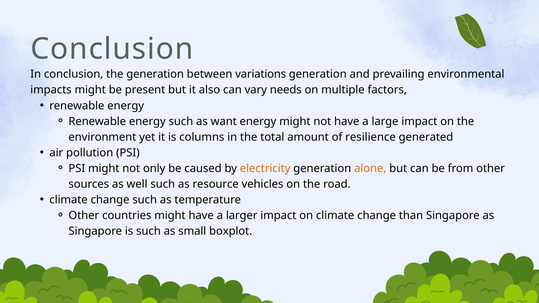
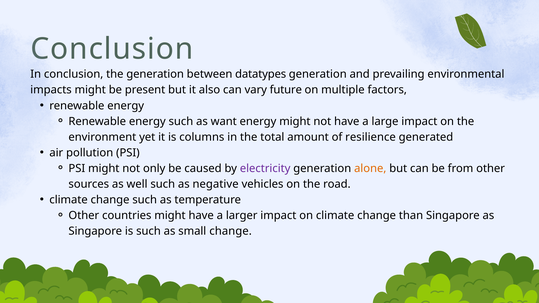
variations: variations -> datatypes
needs: needs -> future
electricity colour: orange -> purple
resource: resource -> negative
small boxplot: boxplot -> change
